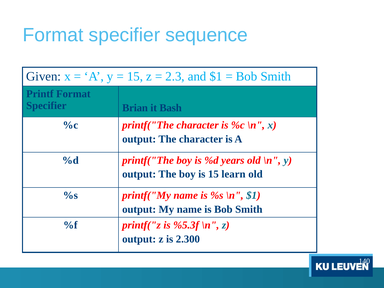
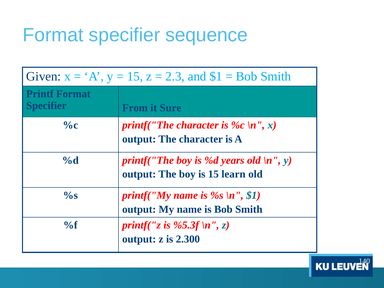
Brian: Brian -> From
Bash: Bash -> Sure
